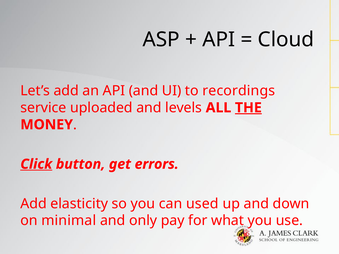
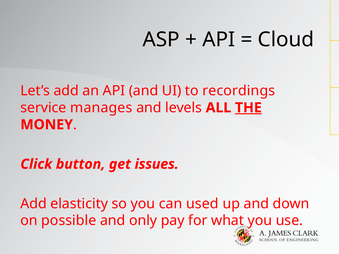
uploaded: uploaded -> manages
Click underline: present -> none
errors: errors -> issues
minimal: minimal -> possible
